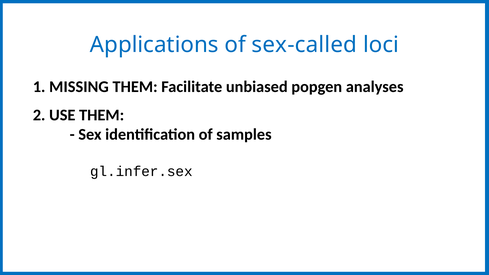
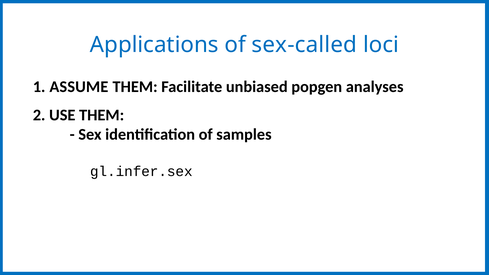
MISSING: MISSING -> ASSUME
